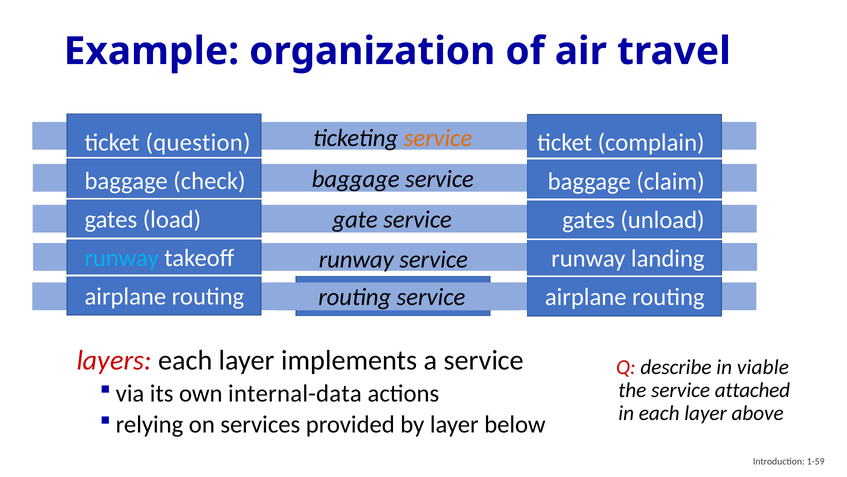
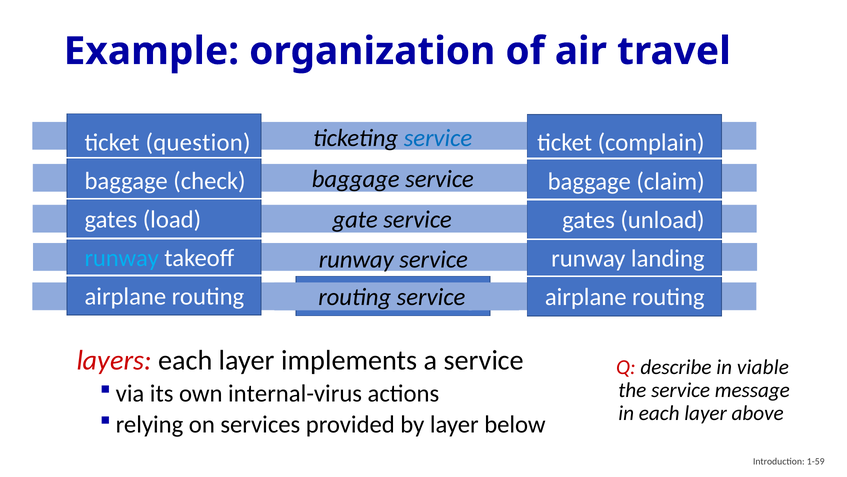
service at (438, 138) colour: orange -> blue
internal-data: internal-data -> internal-virus
attached: attached -> message
